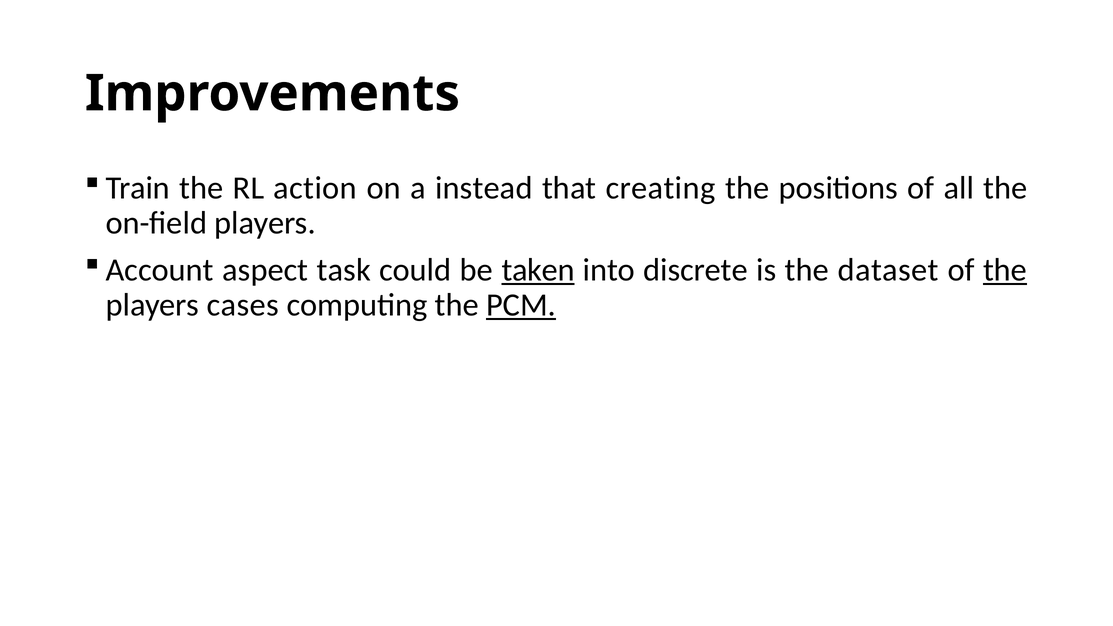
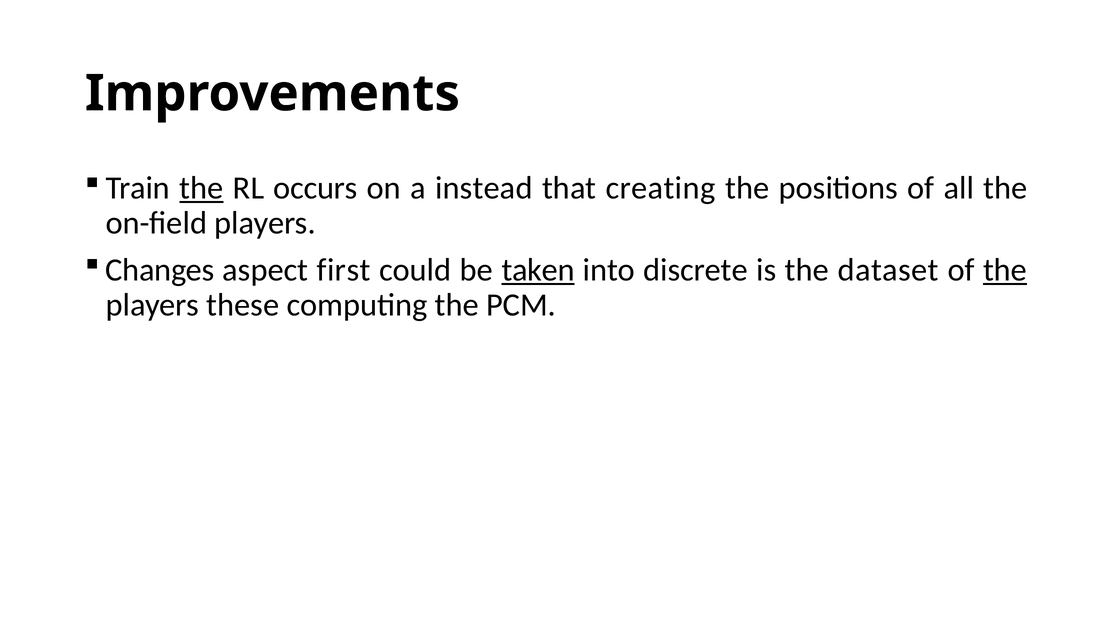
the at (201, 188) underline: none -> present
action: action -> occurs
Account: Account -> Changes
task: task -> first
cases: cases -> these
PCM underline: present -> none
